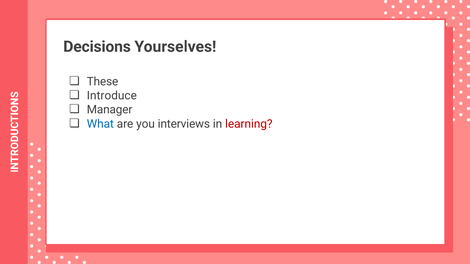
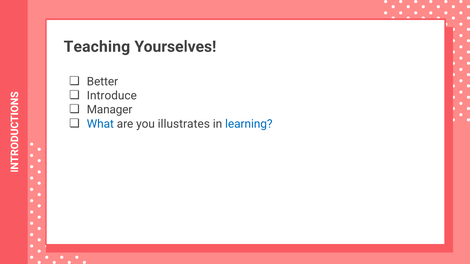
Decisions: Decisions -> Teaching
These: These -> Better
interviews: interviews -> illustrates
learning colour: red -> blue
